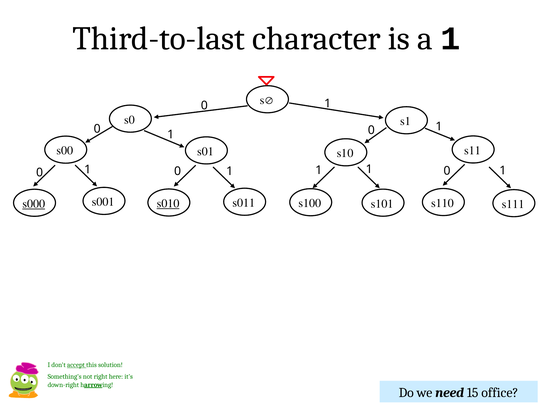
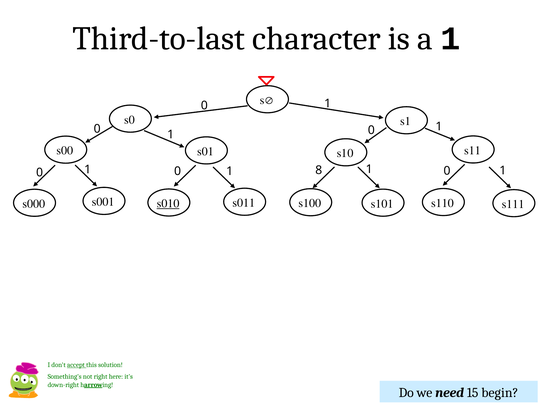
0 1: 1 -> 8
s000 underline: present -> none
office: office -> begin
